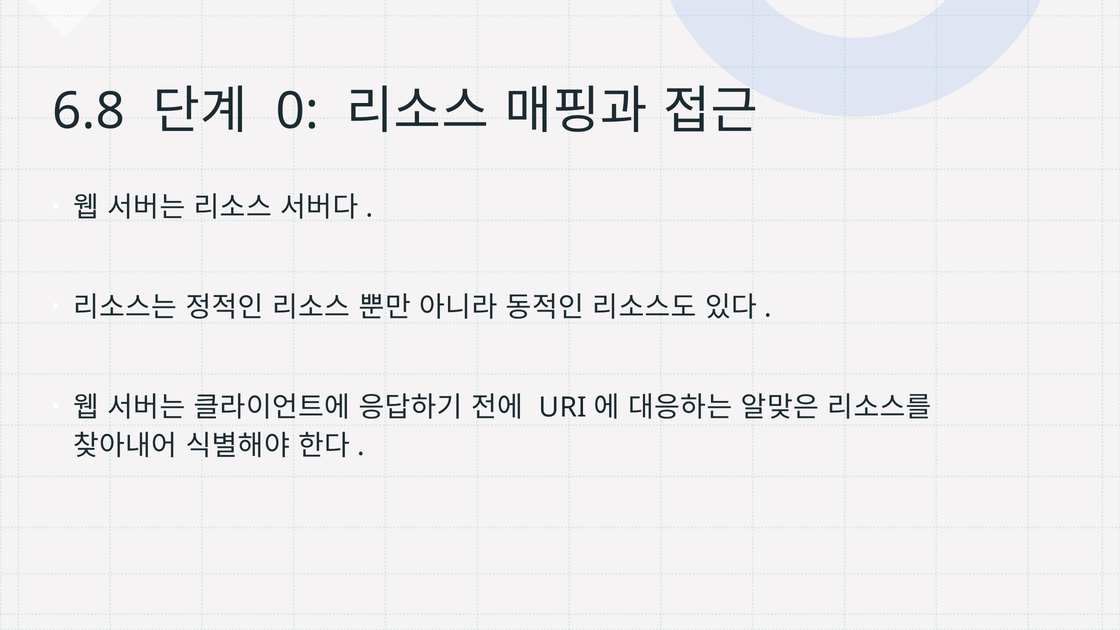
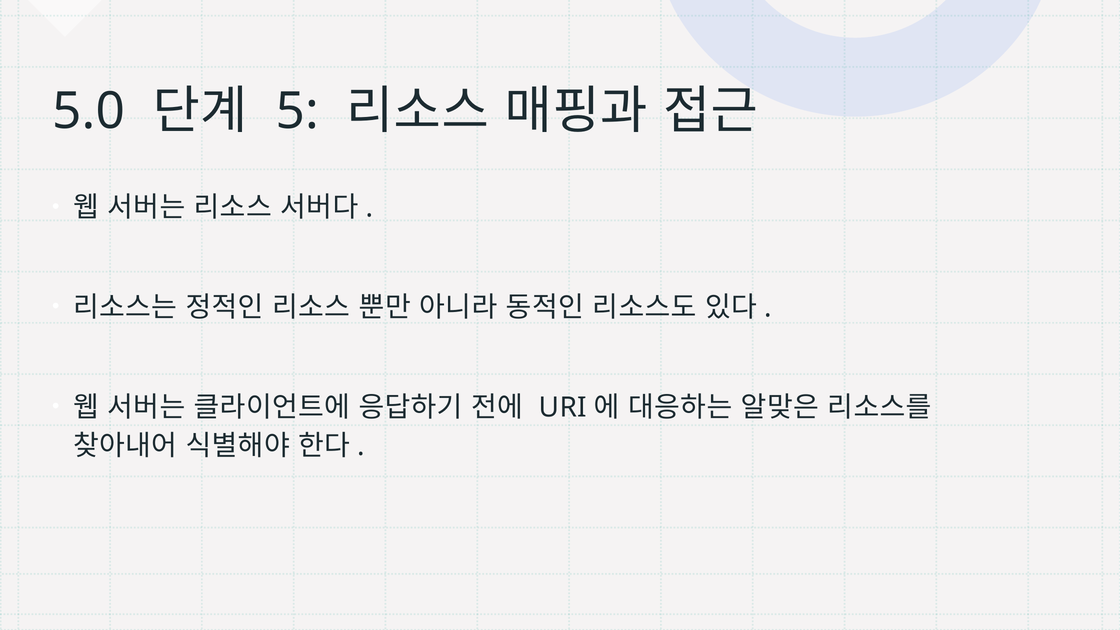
6.8: 6.8 -> 5.0
0: 0 -> 5
